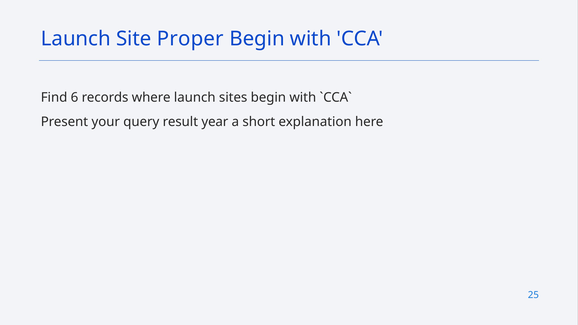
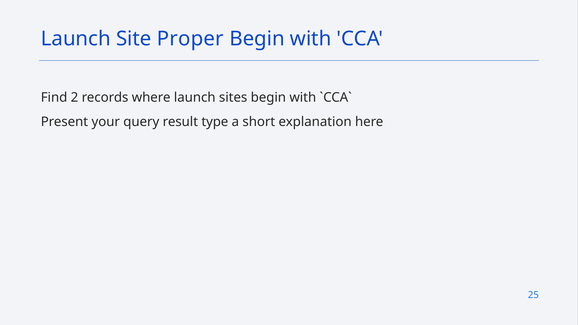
6: 6 -> 2
year: year -> type
